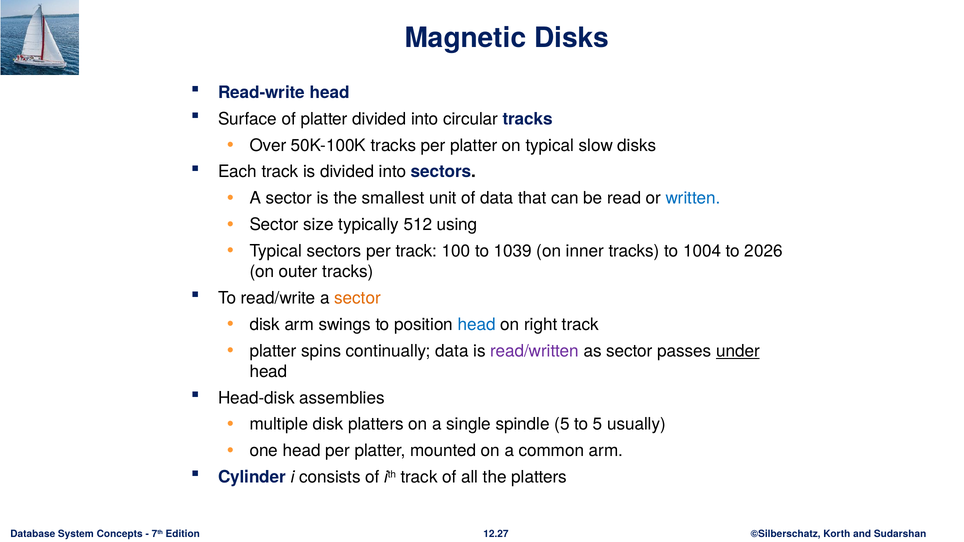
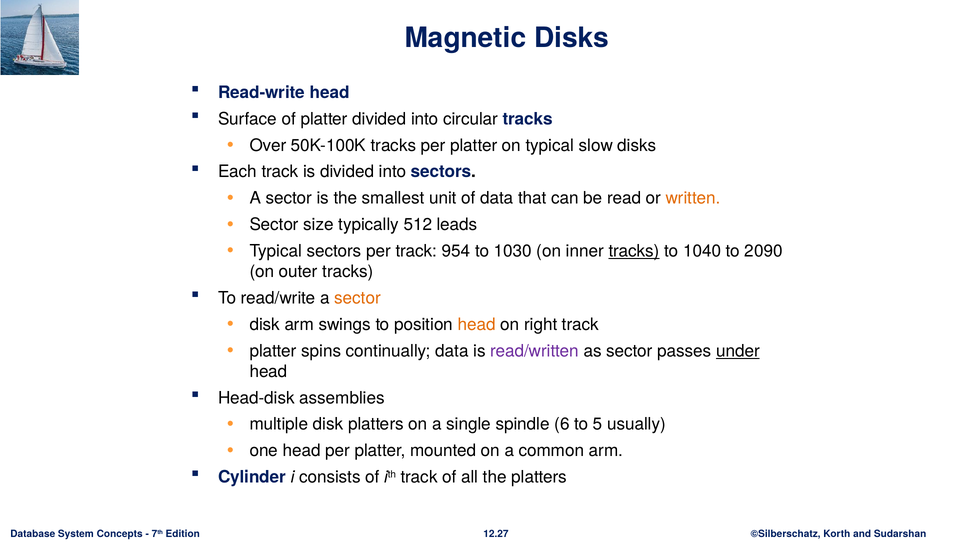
written colour: blue -> orange
using: using -> leads
100: 100 -> 954
1039: 1039 -> 1030
tracks at (634, 251) underline: none -> present
1004: 1004 -> 1040
2026: 2026 -> 2090
head at (477, 325) colour: blue -> orange
spindle 5: 5 -> 6
